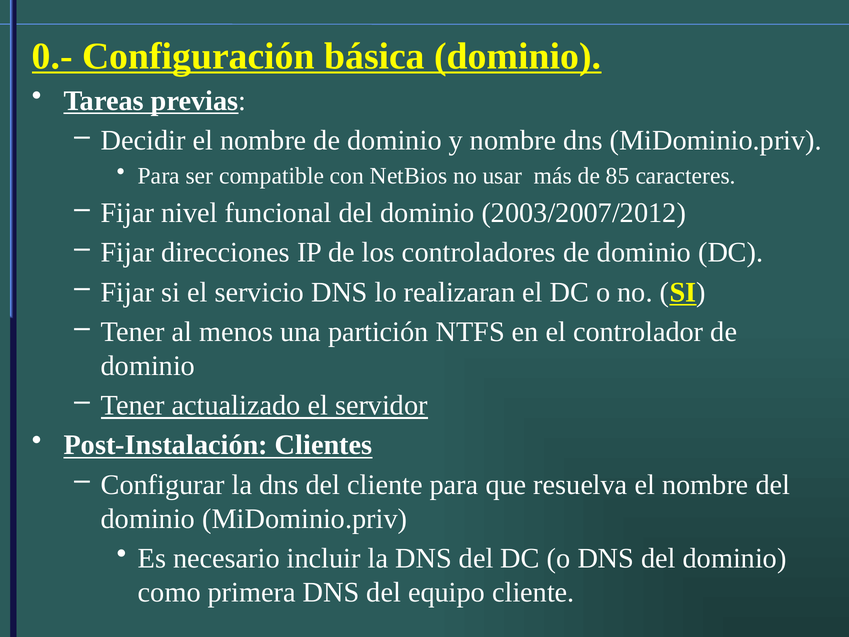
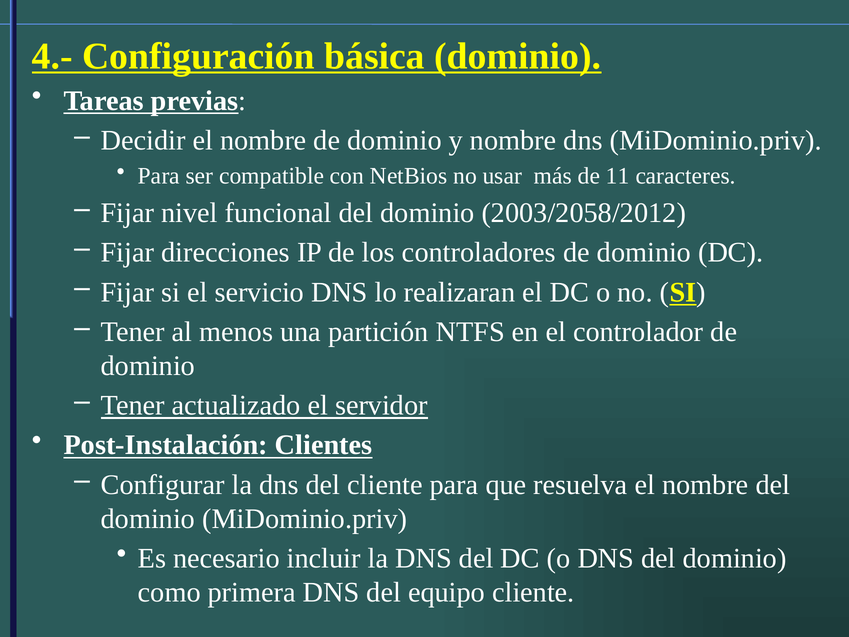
0.-: 0.- -> 4.-
85: 85 -> 11
2003/2007/2012: 2003/2007/2012 -> 2003/2058/2012
